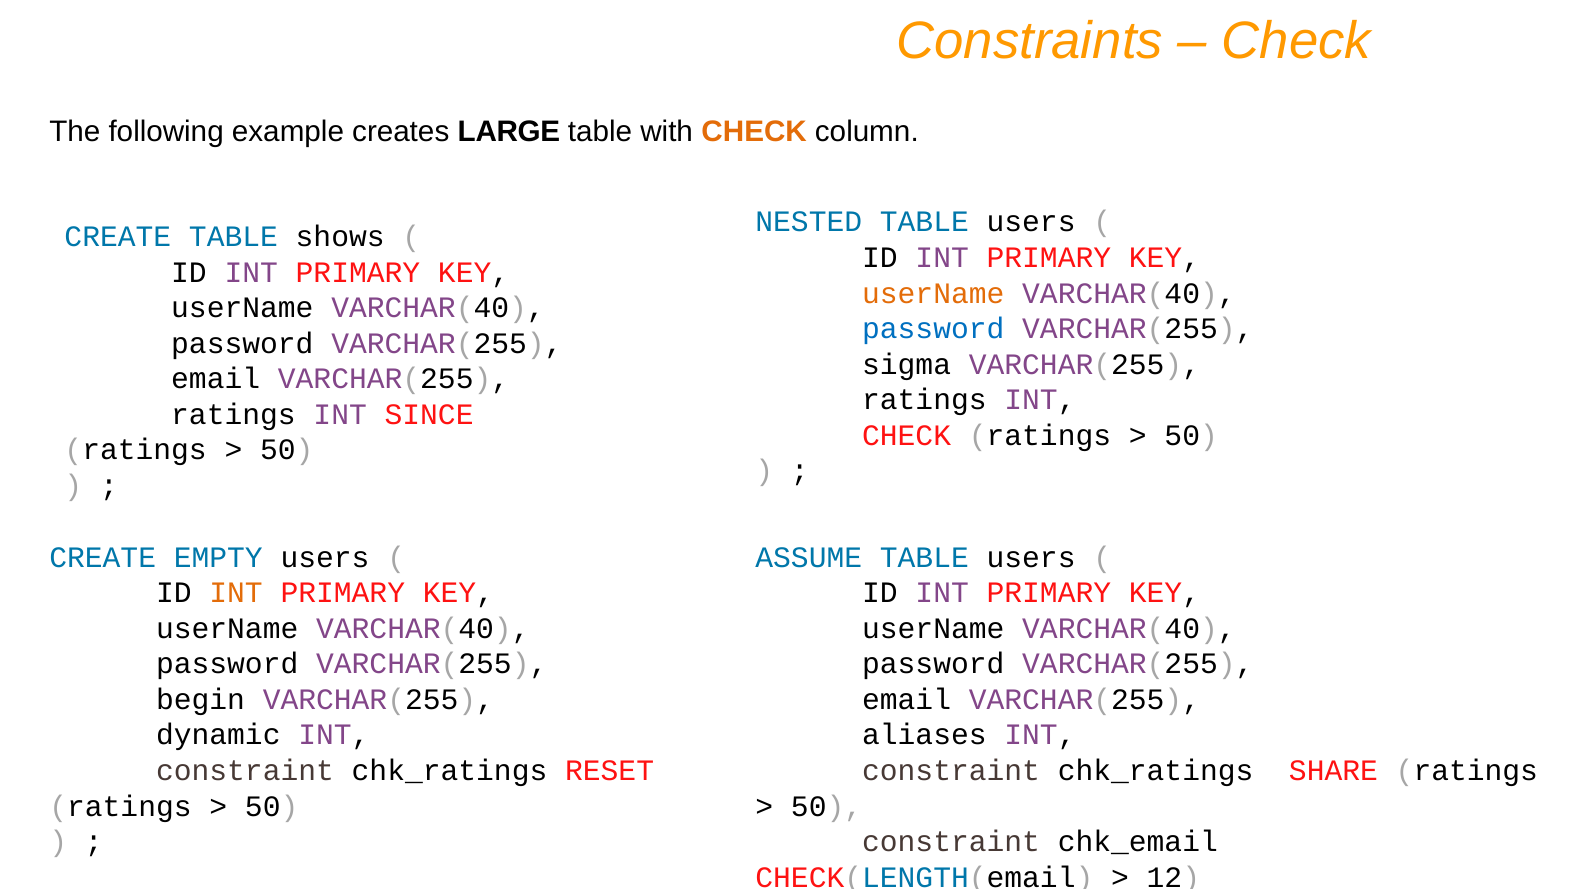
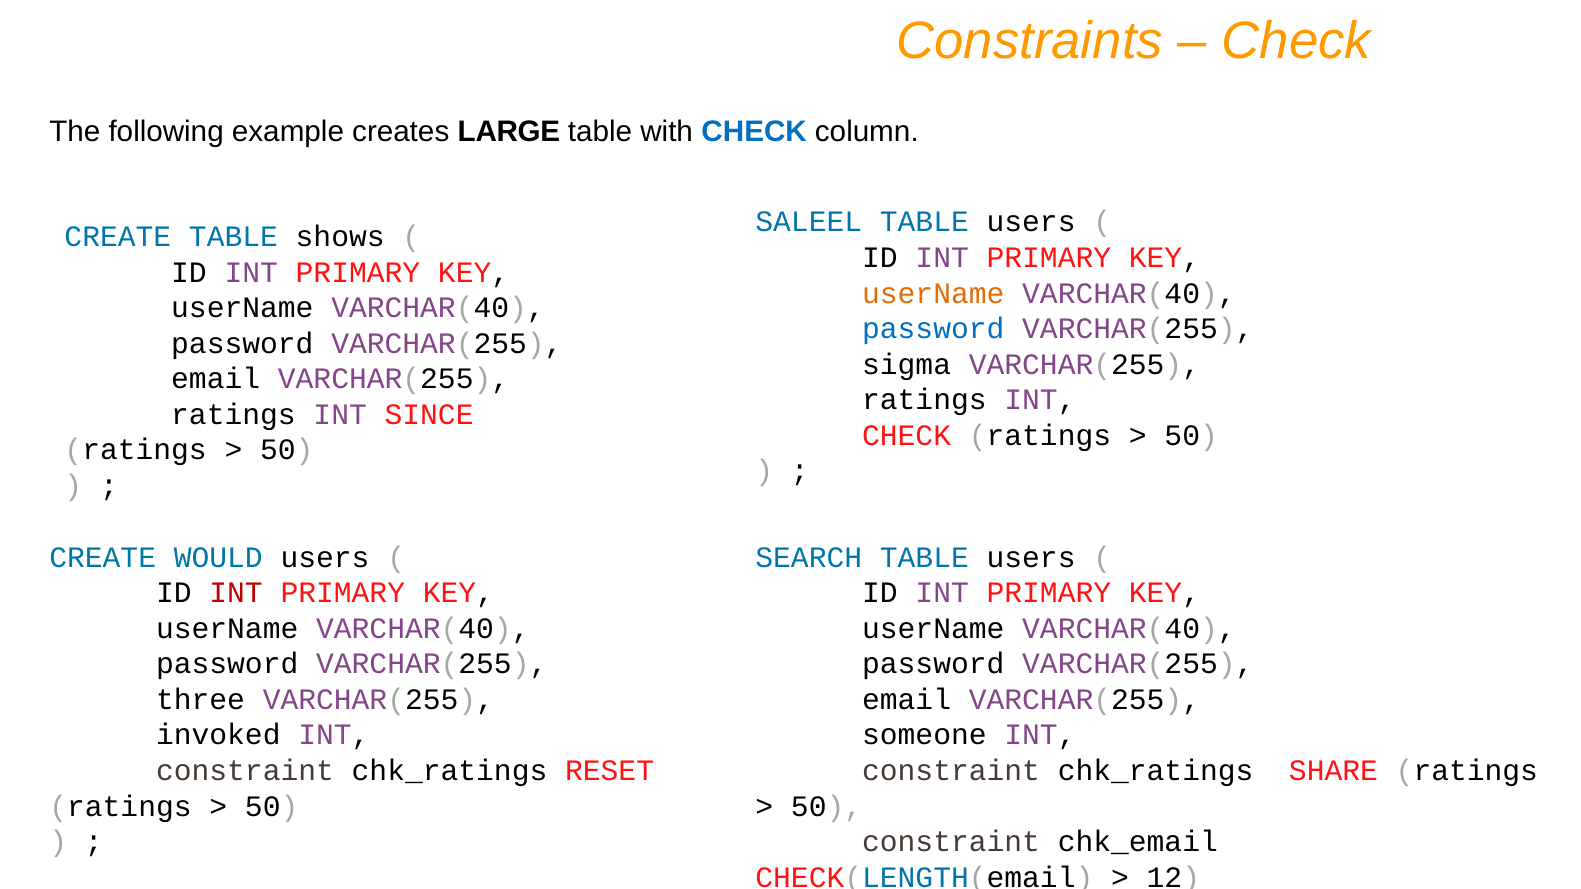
CHECK at (754, 132) colour: orange -> blue
NESTED: NESTED -> SALEEL
EMPTY: EMPTY -> WOULD
ASSUME: ASSUME -> SEARCH
INT at (236, 593) colour: orange -> red
begin: begin -> three
dynamic: dynamic -> invoked
aliases: aliases -> someone
